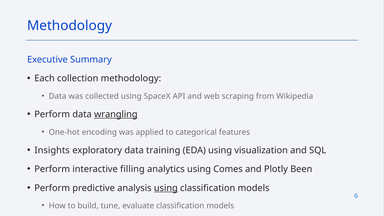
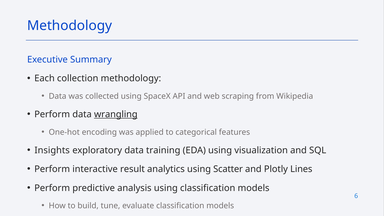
filling: filling -> result
Comes: Comes -> Scatter
Been: Been -> Lines
using at (166, 188) underline: present -> none
